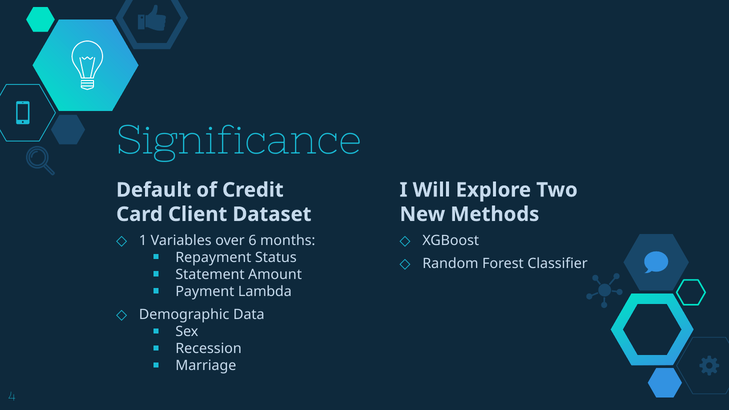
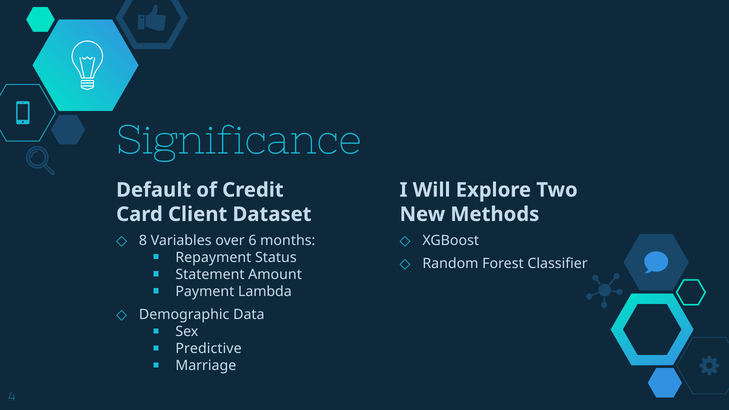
1: 1 -> 8
Recession: Recession -> Predictive
